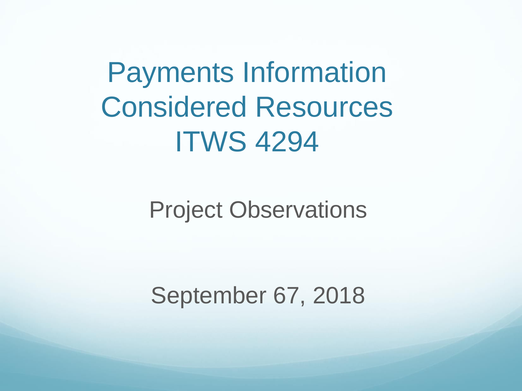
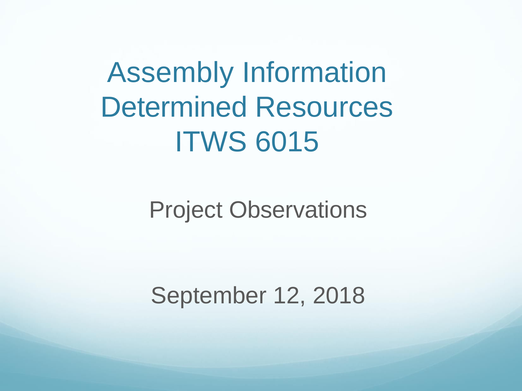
Payments: Payments -> Assembly
Considered: Considered -> Determined
4294: 4294 -> 6015
67: 67 -> 12
